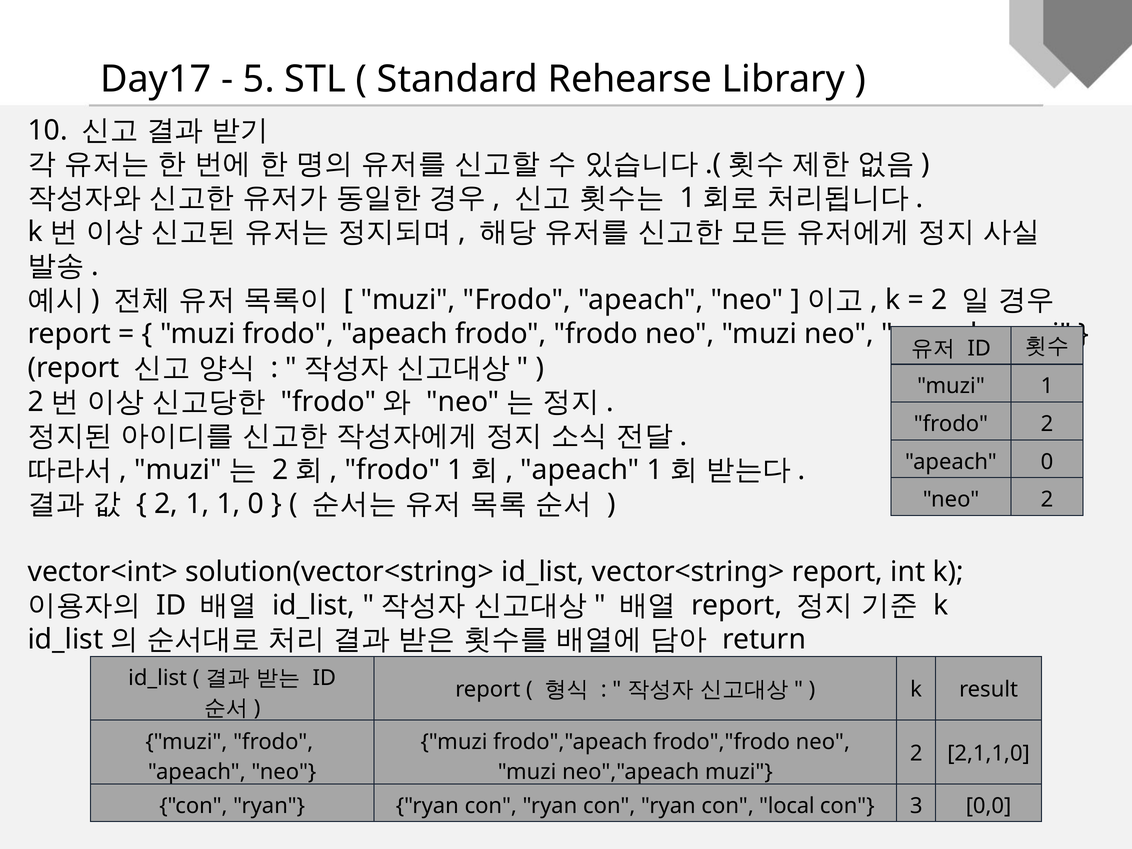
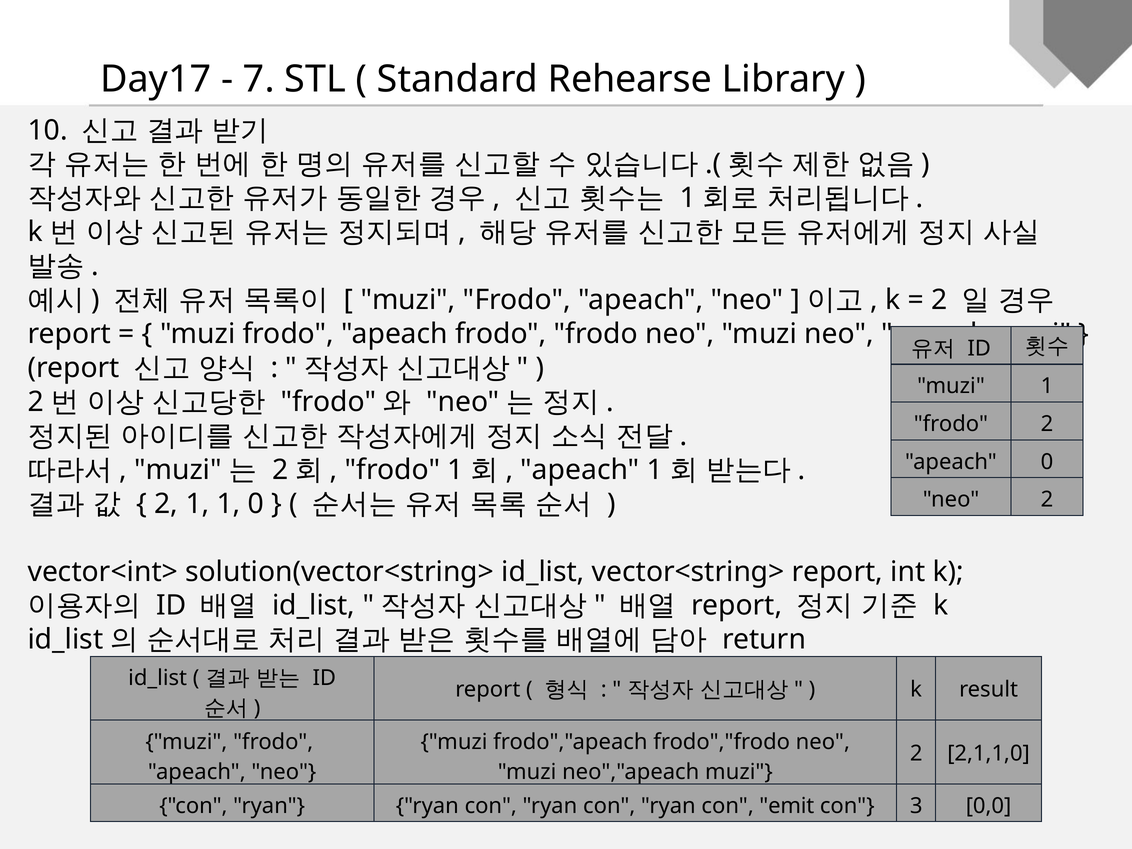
5: 5 -> 7
local: local -> emit
